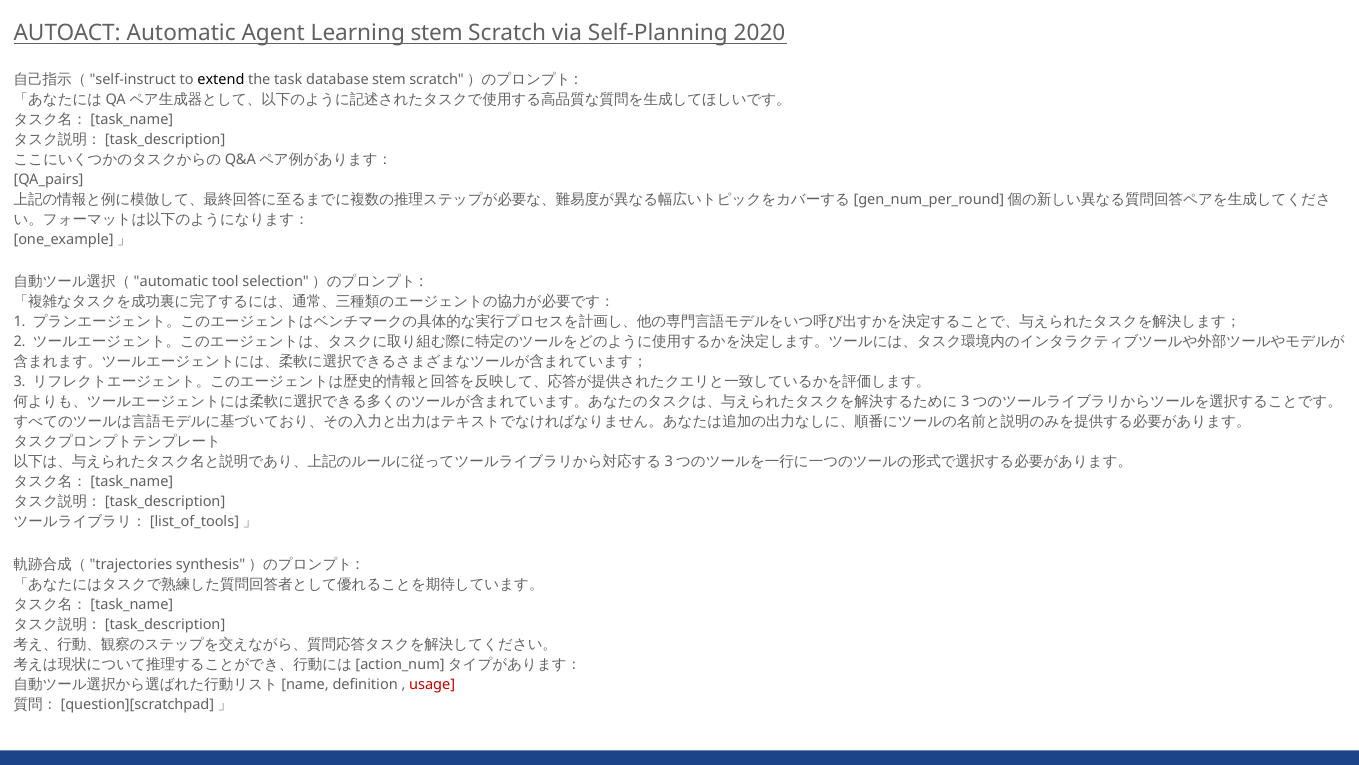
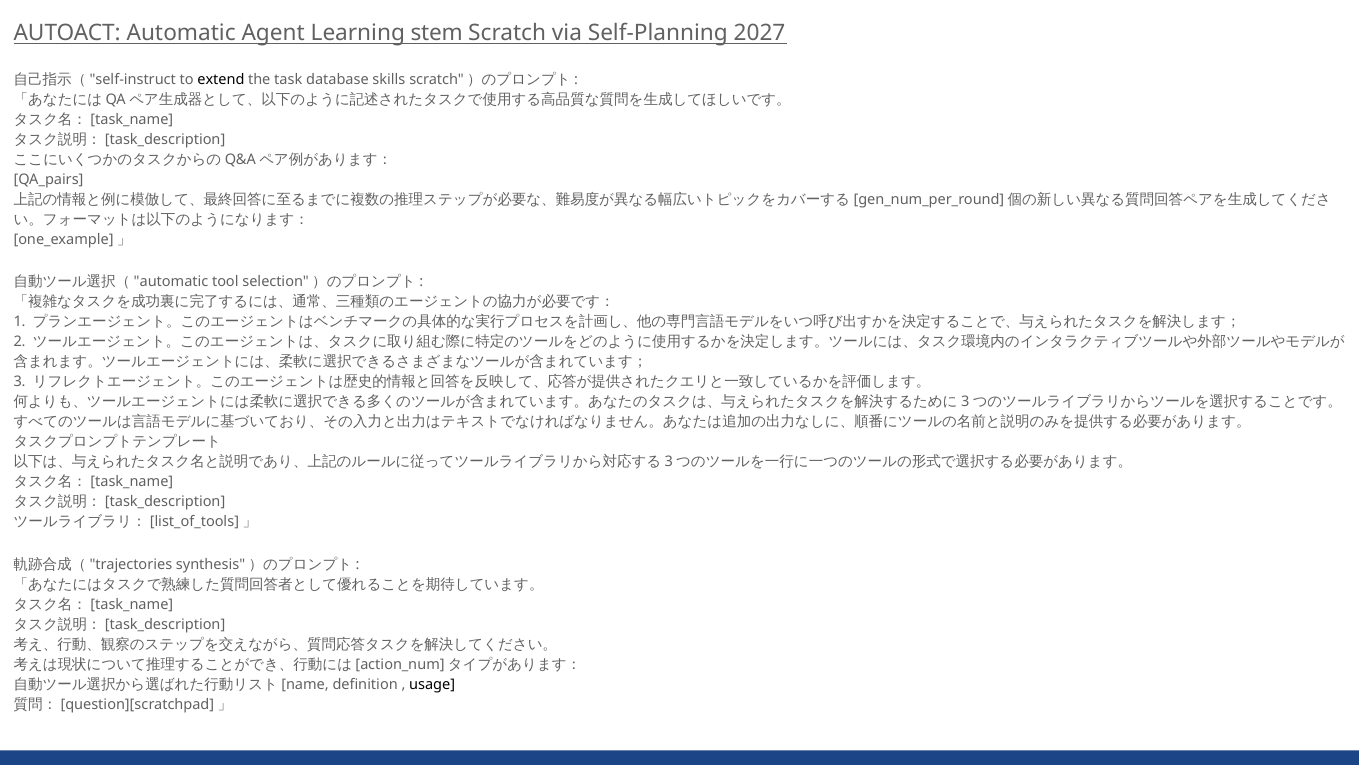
2020: 2020 -> 2027
database stem: stem -> skills
usage colour: red -> black
